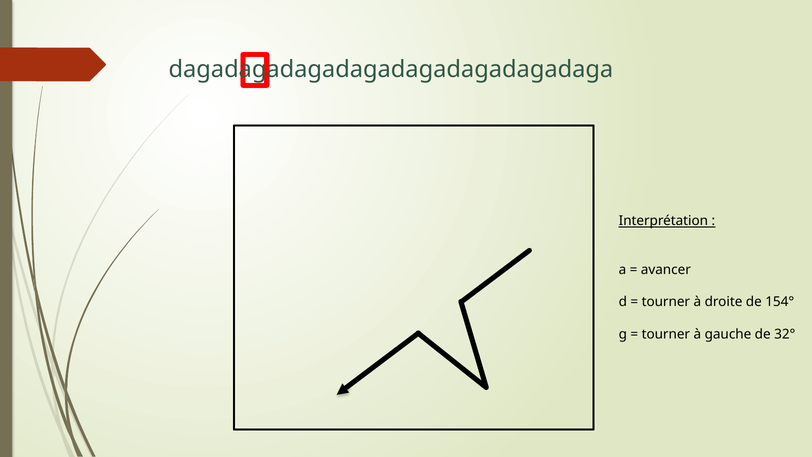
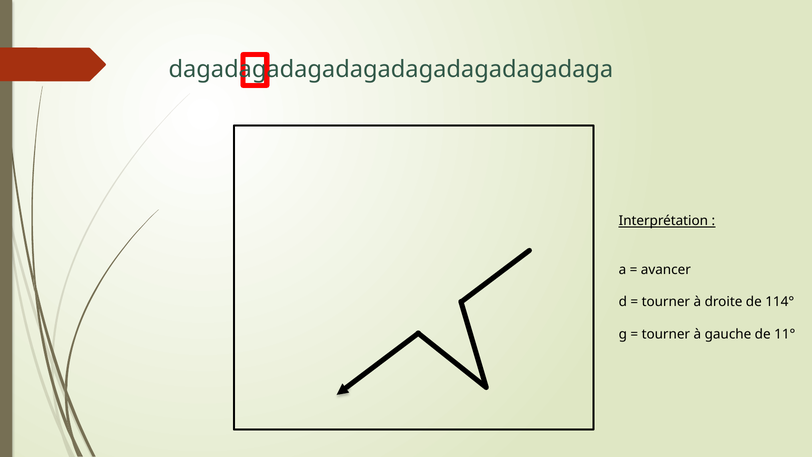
154°: 154° -> 114°
32°: 32° -> 11°
